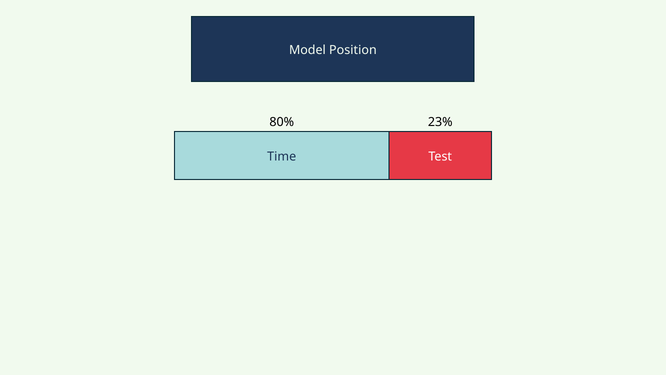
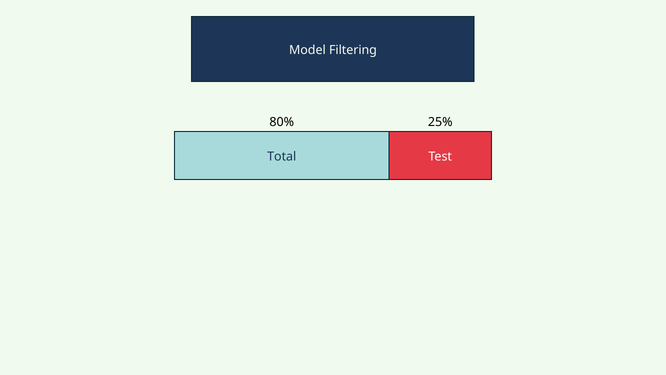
Position: Position -> Filtering
23%: 23% -> 25%
Time: Time -> Total
